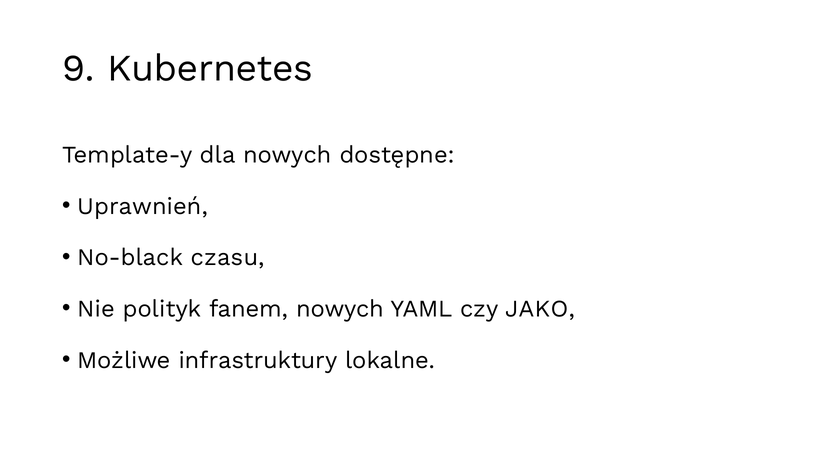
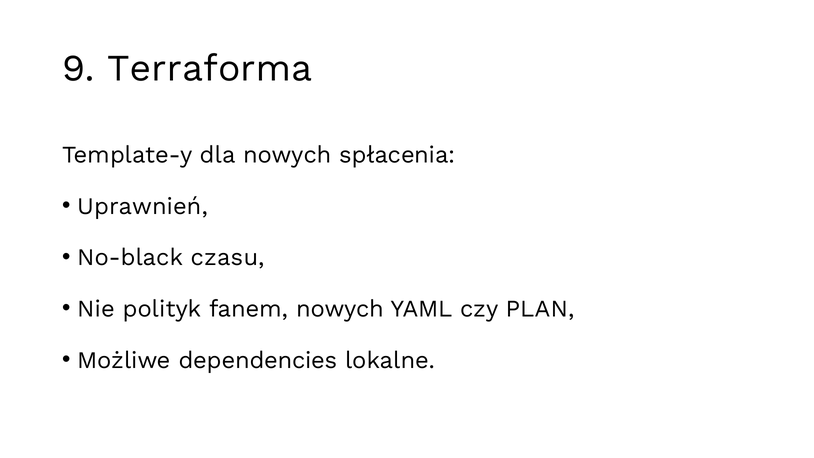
Kubernetes: Kubernetes -> Terraforma
dostępne: dostępne -> spłacenia
JAKO: JAKO -> PLAN
infrastruktury: infrastruktury -> dependencies
